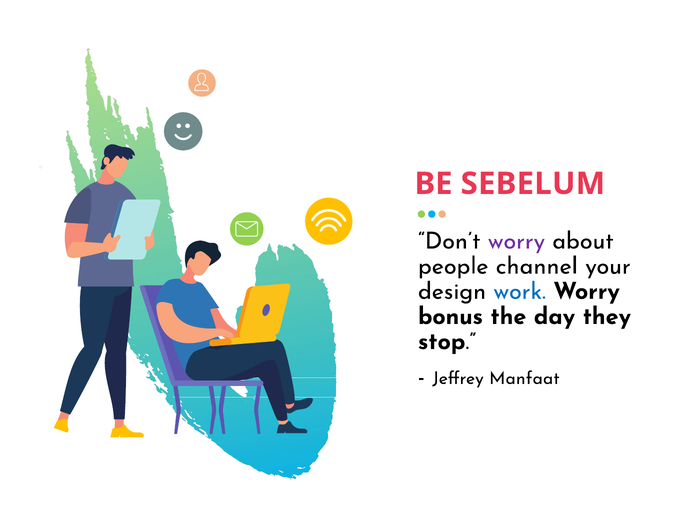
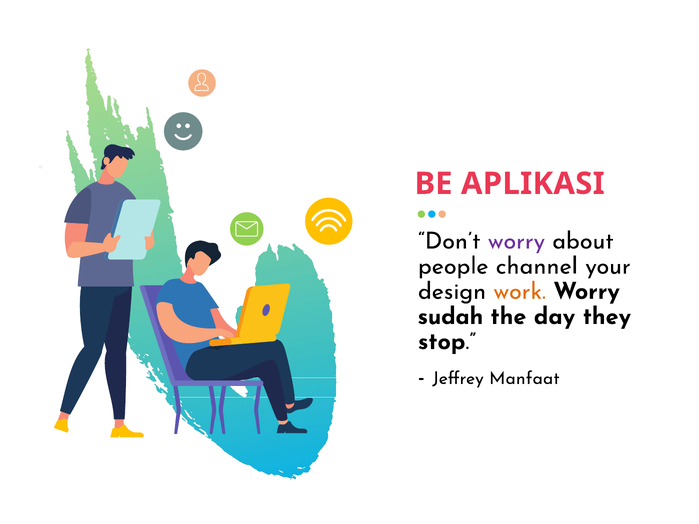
SEBELUM: SEBELUM -> APLIKASI
work colour: blue -> orange
bonus: bonus -> sudah
